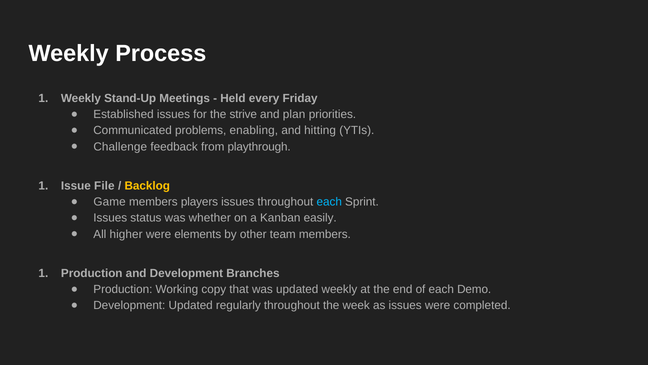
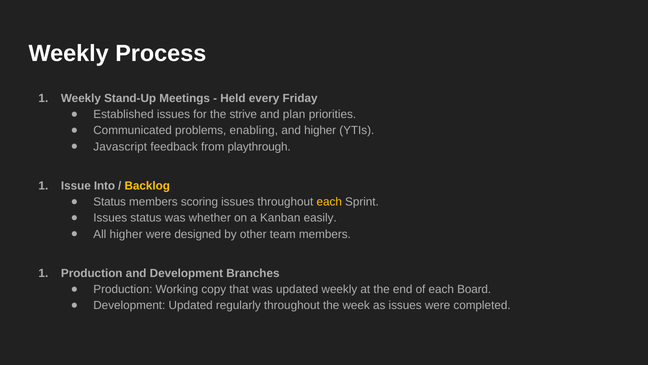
and hitting: hitting -> higher
Challenge: Challenge -> Javascript
File: File -> Into
Game at (110, 202): Game -> Status
players: players -> scoring
each at (329, 202) colour: light blue -> yellow
elements: elements -> designed
Demo: Demo -> Board
